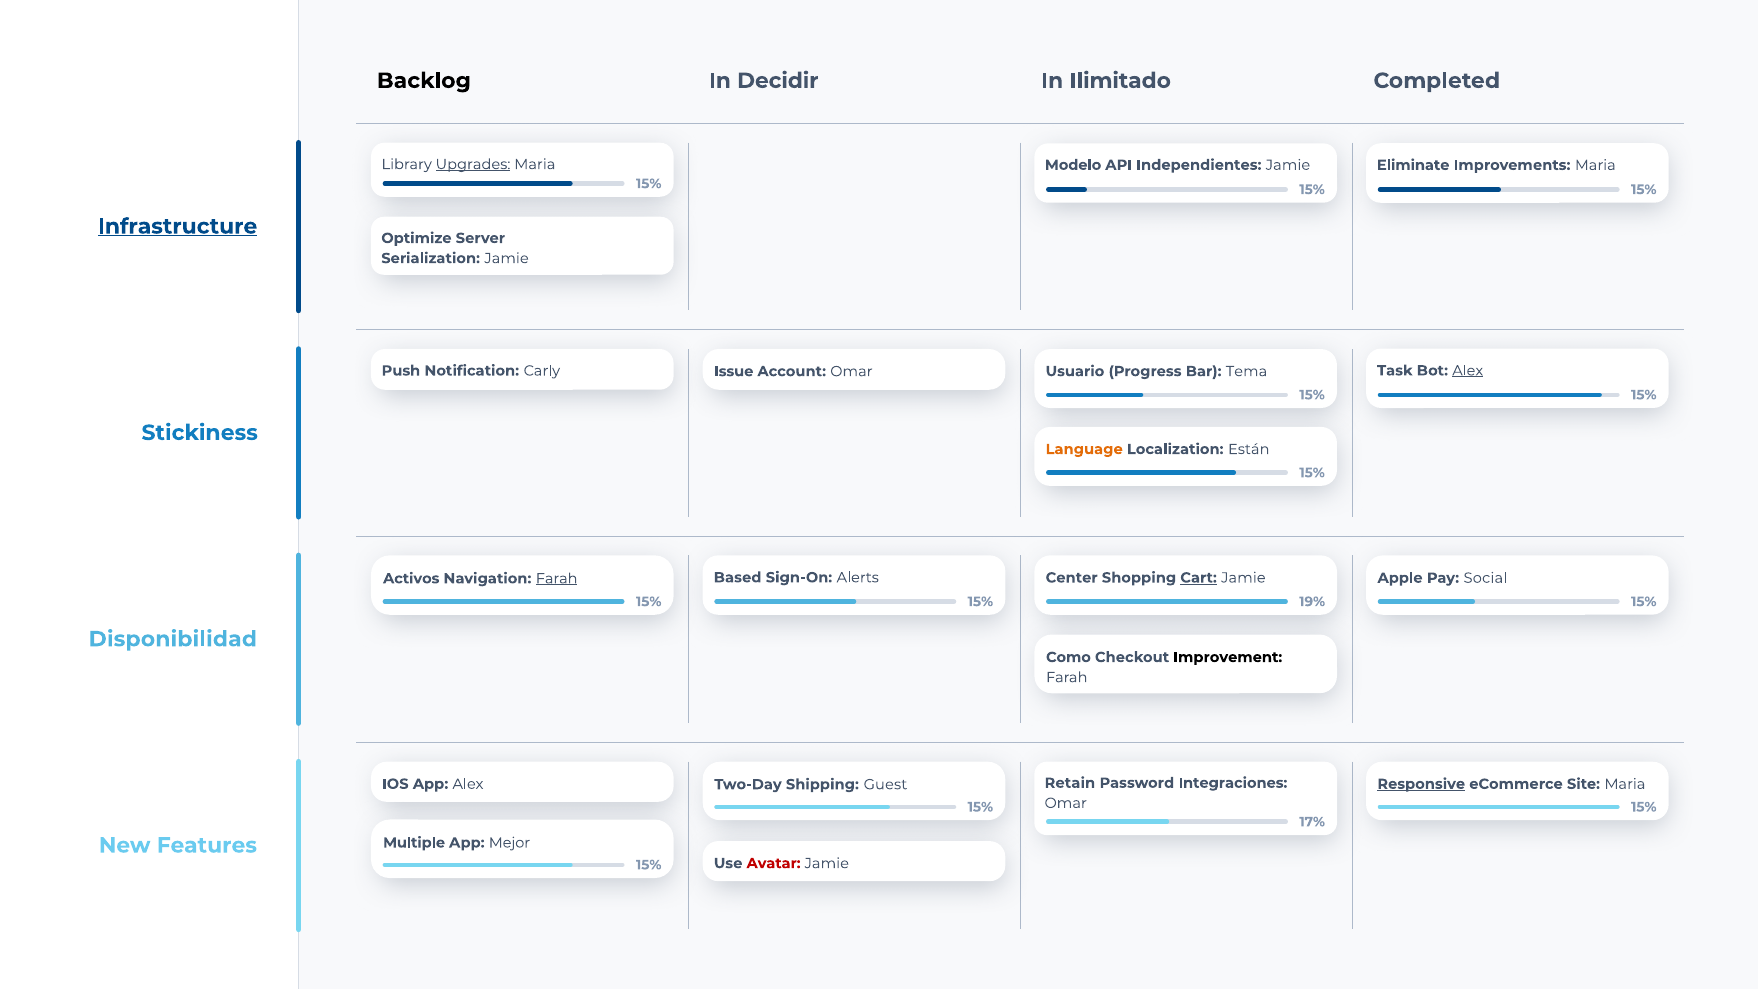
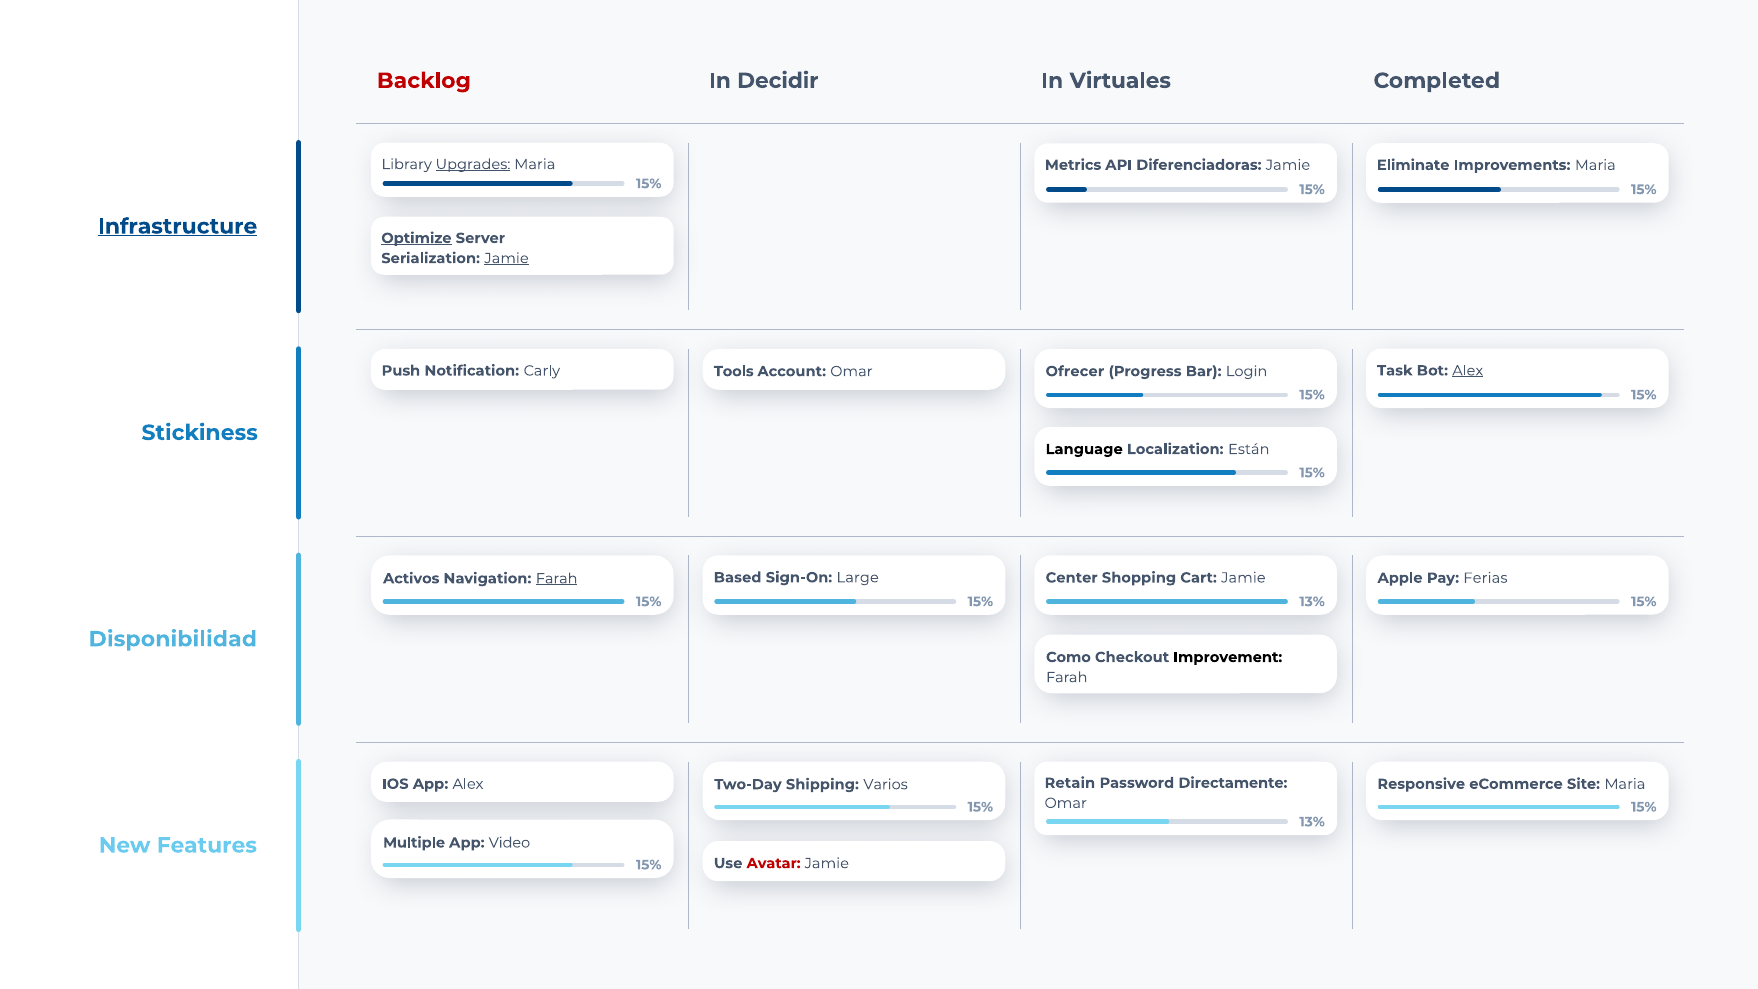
Backlog colour: black -> red
Ilimitado: Ilimitado -> Virtuales
Modelo: Modelo -> Metrics
Independientes: Independientes -> Diferenciadoras
Optimize underline: none -> present
Jamie at (507, 258) underline: none -> present
Issue: Issue -> Tools
Usuario: Usuario -> Ofrecer
Tema: Tema -> Login
Language colour: orange -> black
Alerts: Alerts -> Large
Cart underline: present -> none
Social: Social -> Ferias
19% at (1312, 602): 19% -> 13%
Integraciones: Integraciones -> Directamente
Responsive underline: present -> none
Guest: Guest -> Varios
17% at (1312, 822): 17% -> 13%
Mejor: Mejor -> Video
